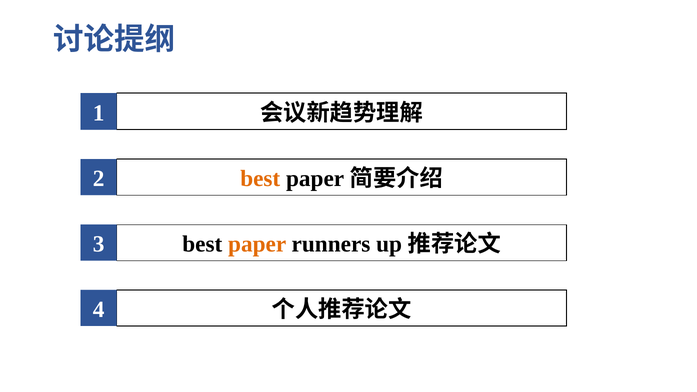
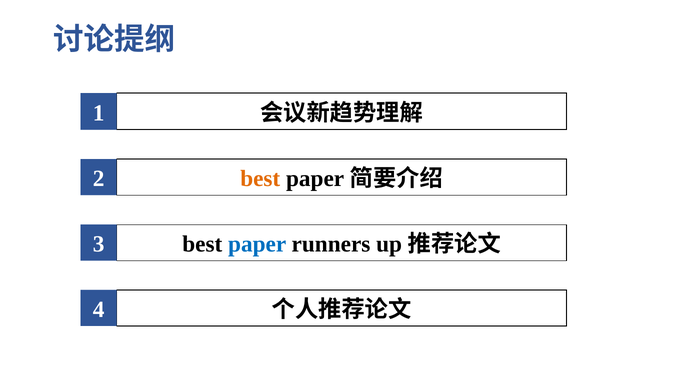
paper at (257, 244) colour: orange -> blue
